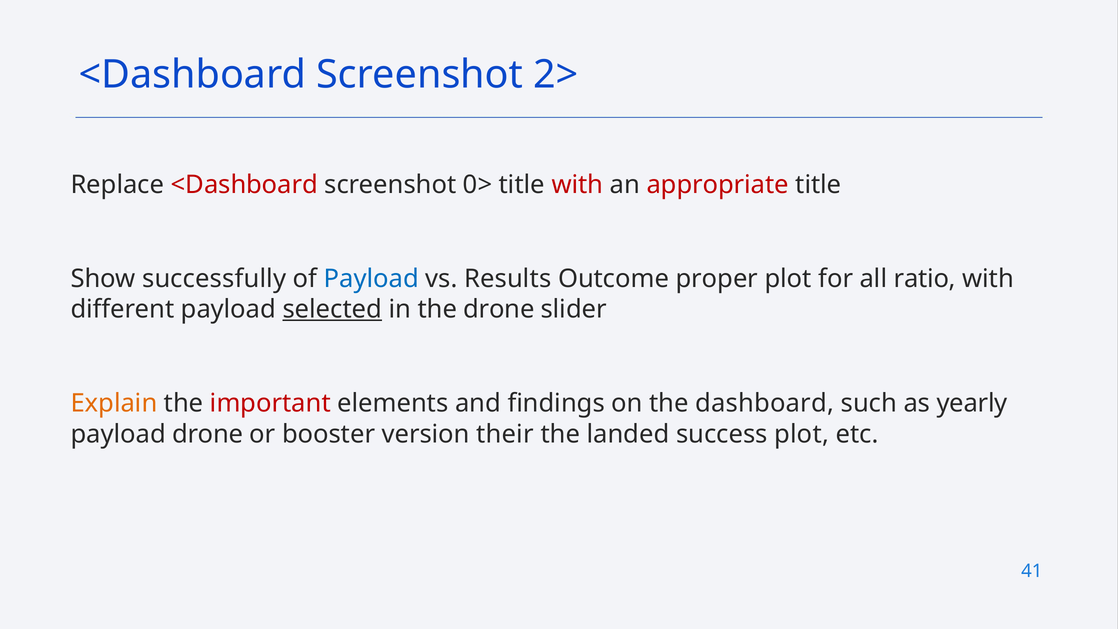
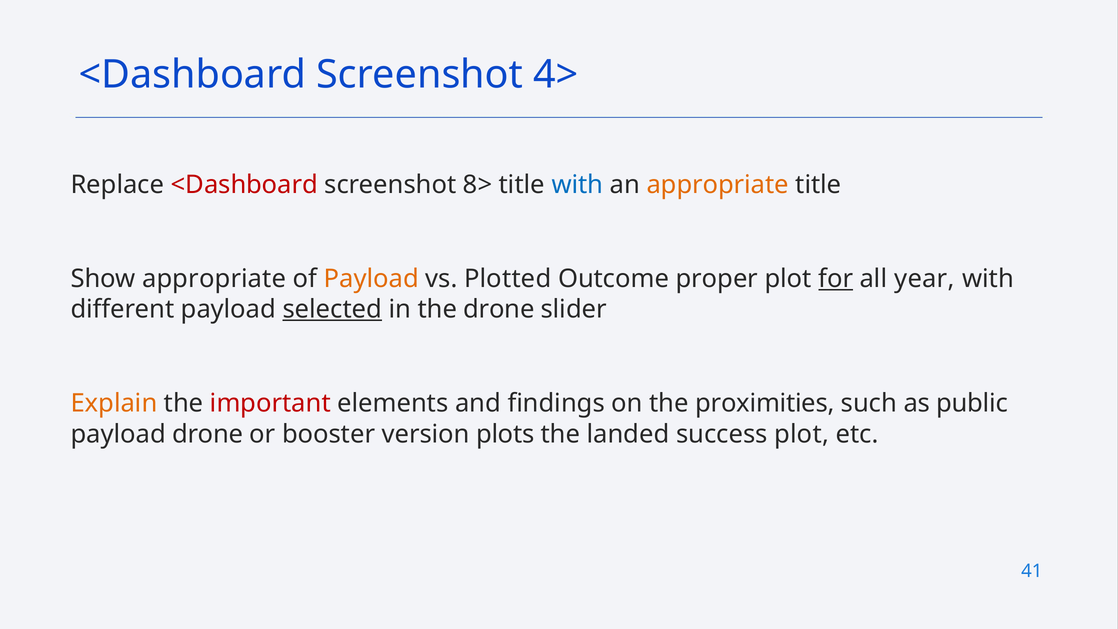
2>: 2> -> 4>
0>: 0> -> 8>
with at (577, 185) colour: red -> blue
appropriate at (718, 185) colour: red -> orange
Show successfully: successfully -> appropriate
Payload at (371, 279) colour: blue -> orange
Results: Results -> Plotted
for underline: none -> present
ratio: ratio -> year
dashboard: dashboard -> proximities
yearly: yearly -> public
their: their -> plots
